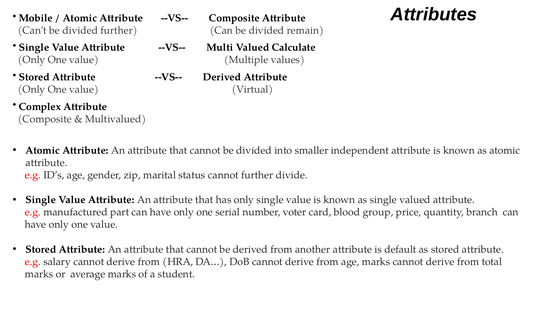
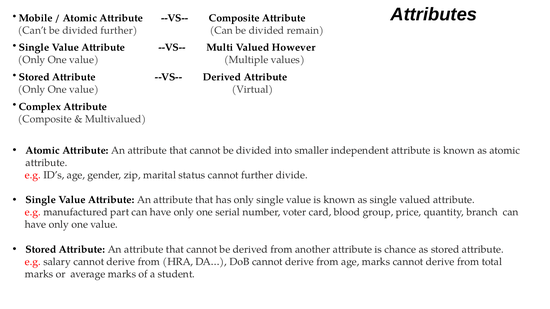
Calculate: Calculate -> However
default: default -> chance
